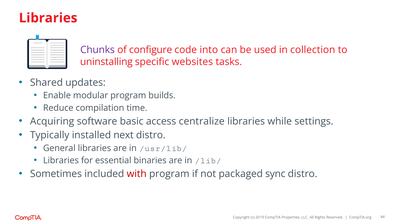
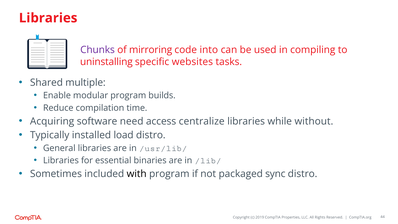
configure: configure -> mirroring
collection: collection -> compiling
updates: updates -> multiple
basic: basic -> need
settings: settings -> without
next: next -> load
with colour: red -> black
